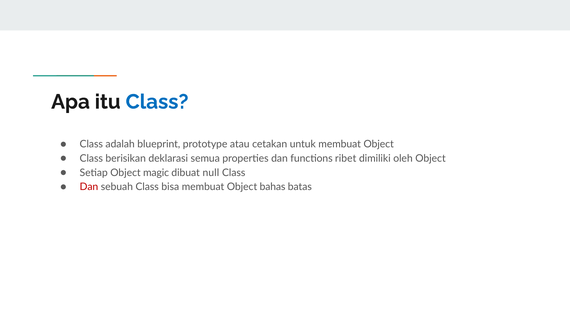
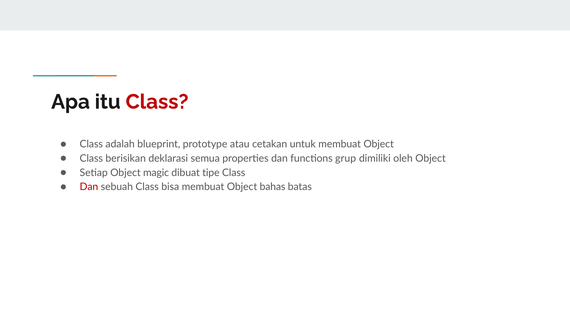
Class at (157, 102) colour: blue -> red
ribet: ribet -> grup
null: null -> tipe
